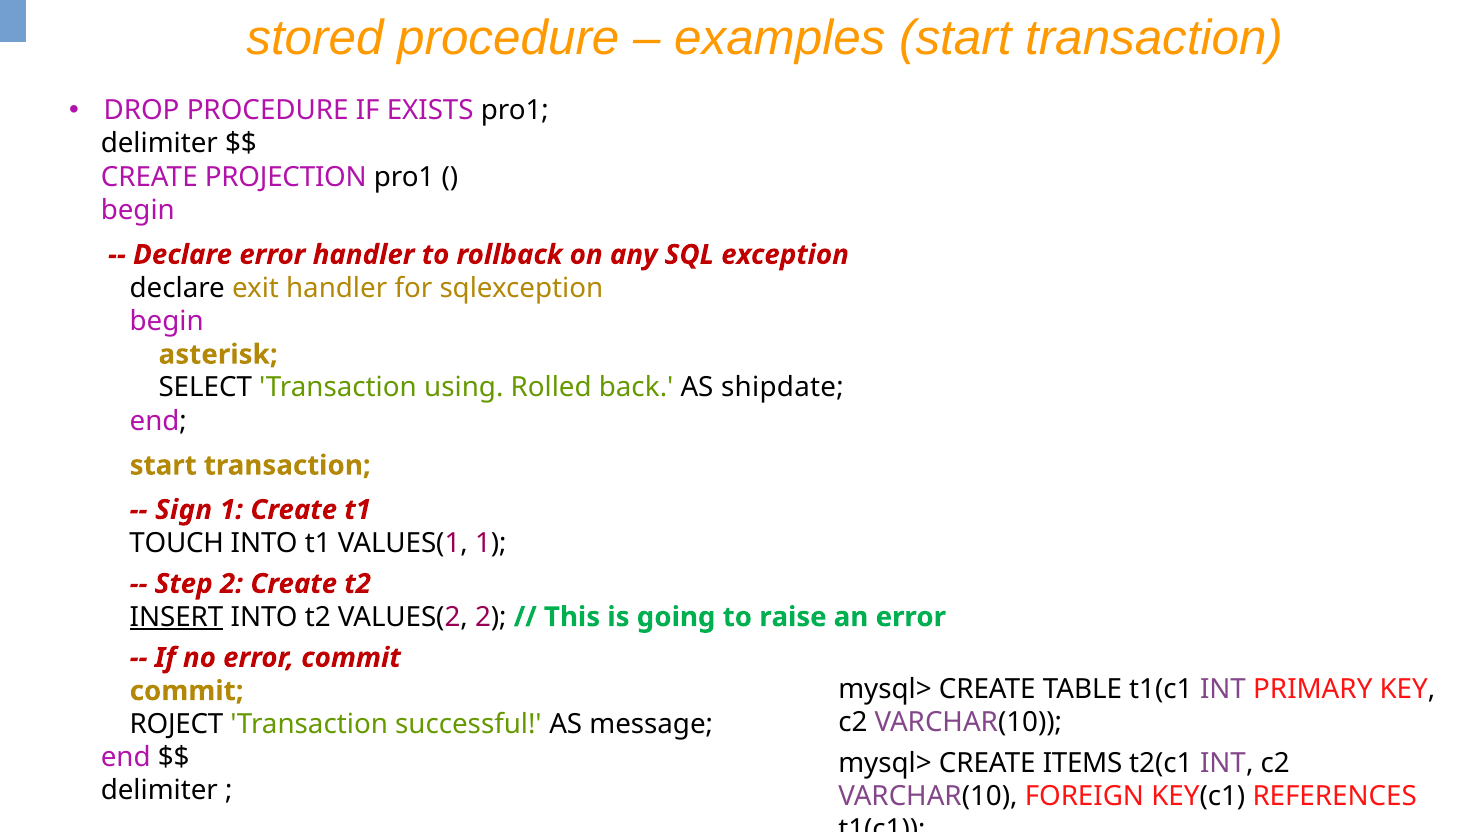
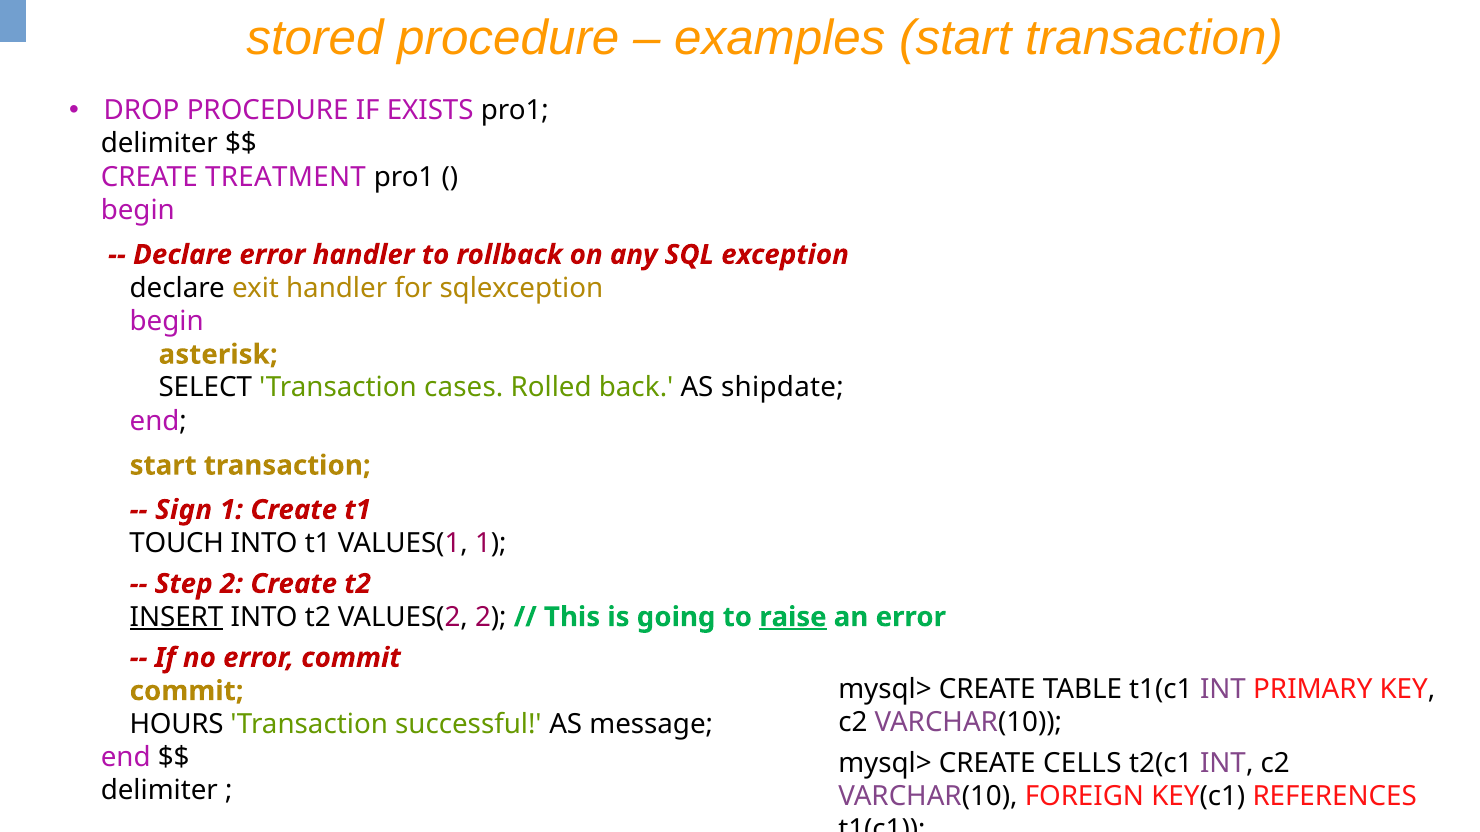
PROJECTION: PROJECTION -> TREATMENT
using: using -> cases
raise underline: none -> present
ROJECT: ROJECT -> HOURS
ITEMS: ITEMS -> CELLS
